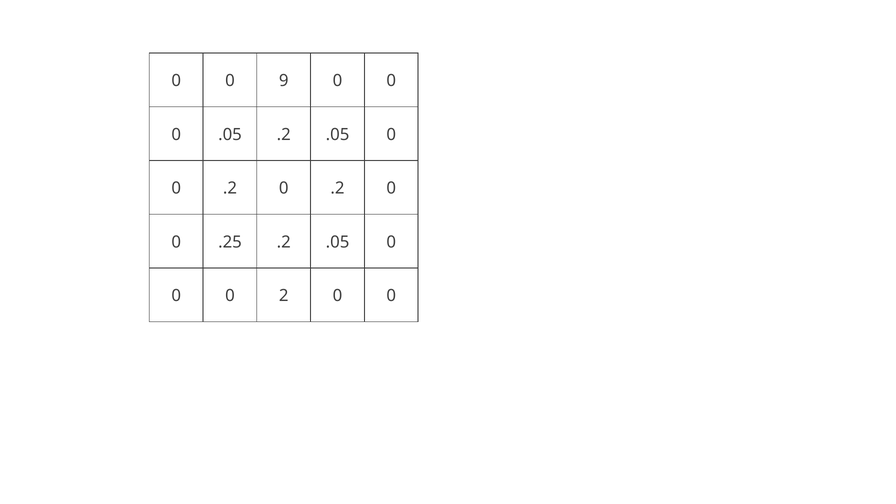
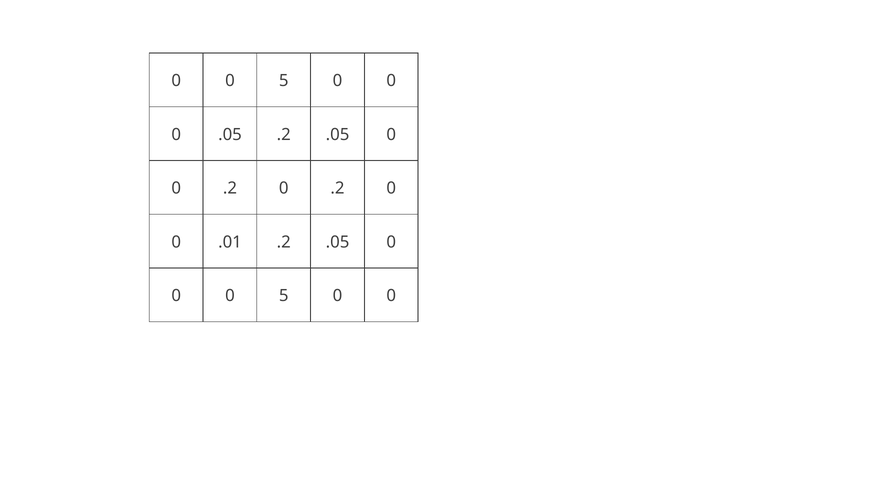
9 at (284, 81): 9 -> 5
.25: .25 -> .01
2 at (284, 296): 2 -> 5
